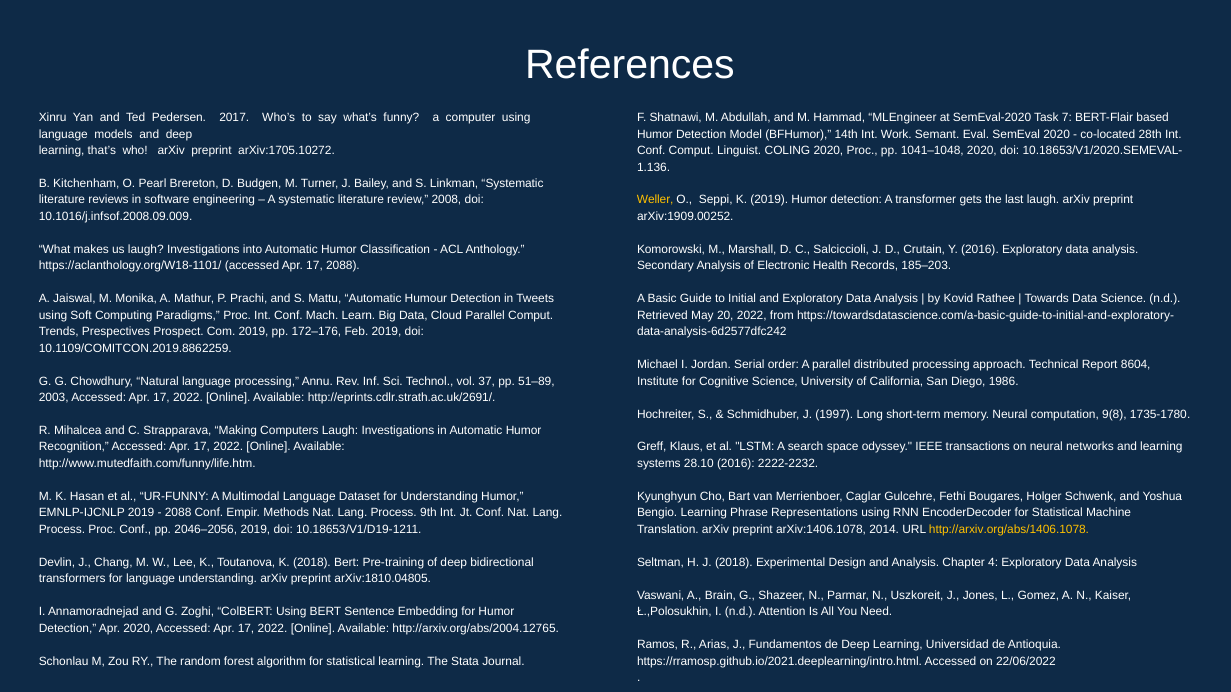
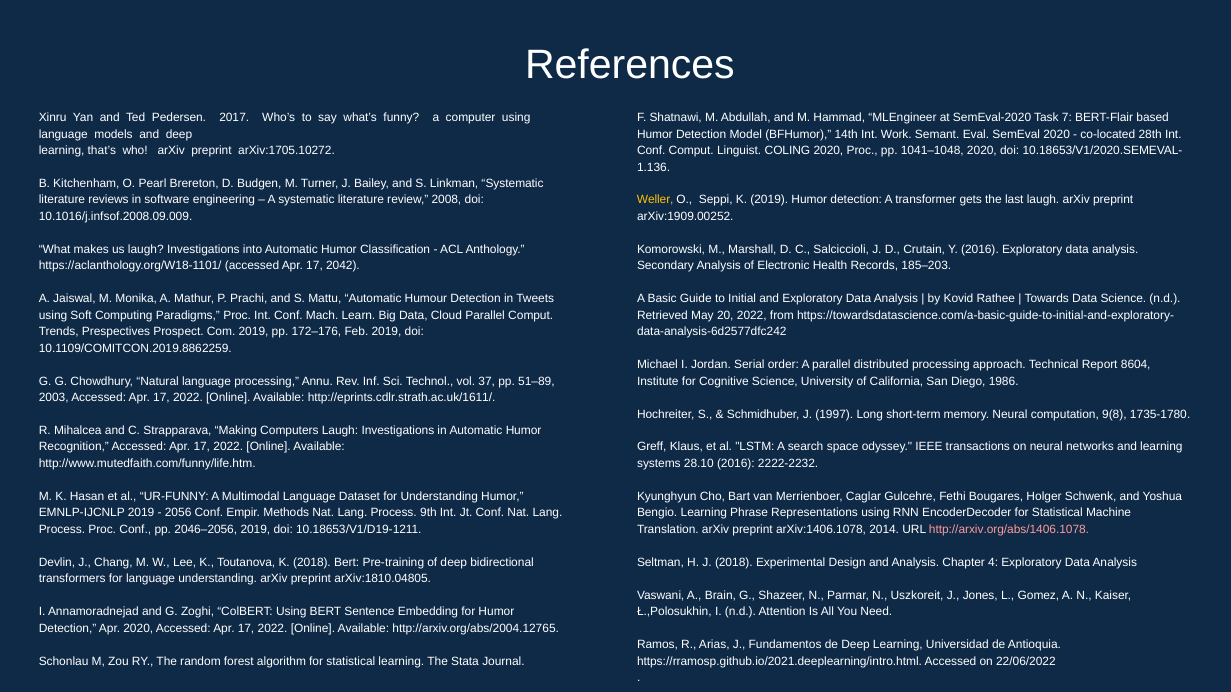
17 2088: 2088 -> 2042
http://eprints.cdlr.strath.ac.uk/2691/: http://eprints.cdlr.strath.ac.uk/2691/ -> http://eprints.cdlr.strath.ac.uk/1611/
2088 at (178, 513): 2088 -> 2056
http://arxiv.org/abs/1406.1078 colour: yellow -> pink
